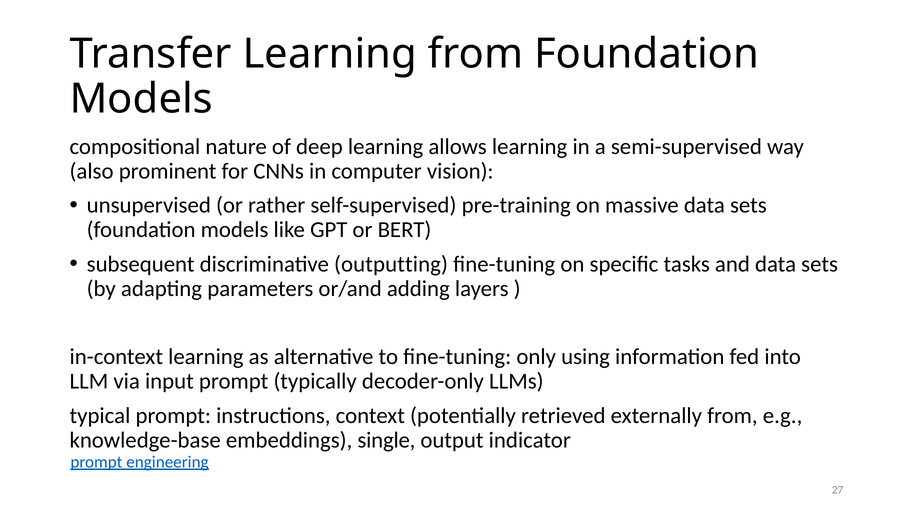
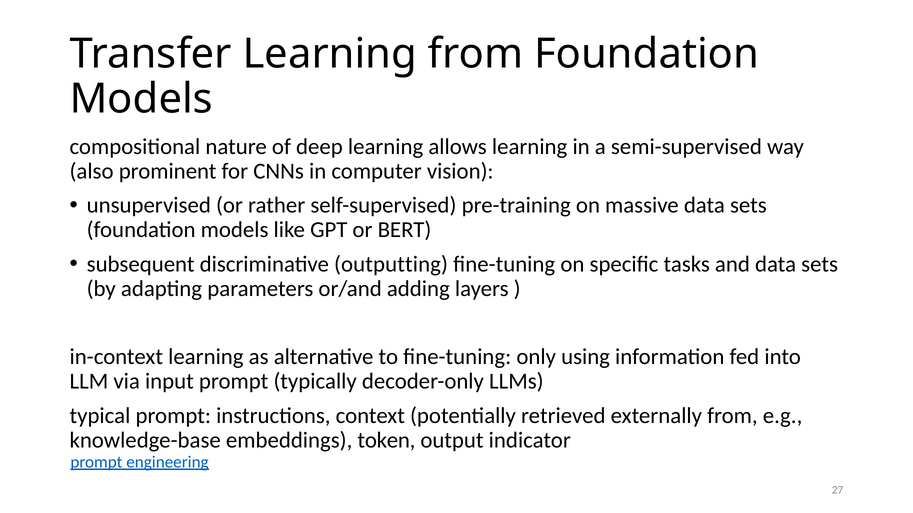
single: single -> token
